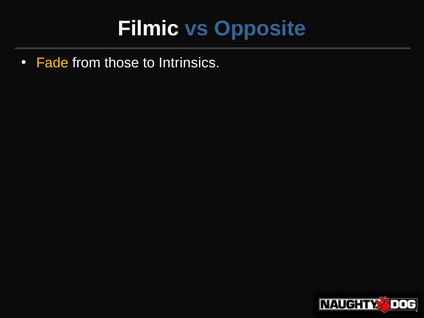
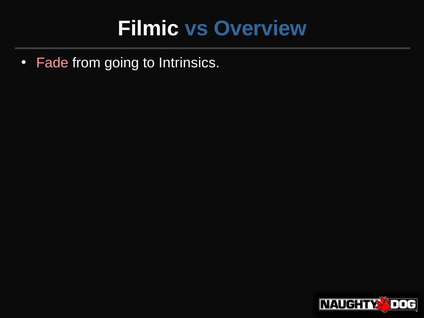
Opposite: Opposite -> Overview
Fade colour: yellow -> pink
those: those -> going
